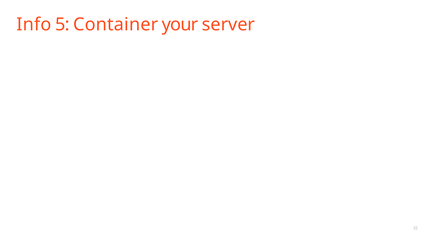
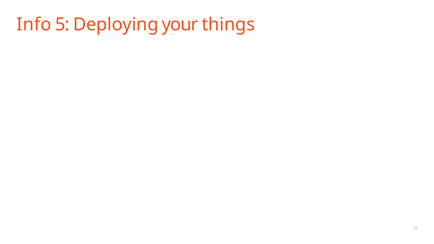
Container: Container -> Deploying
server: server -> things
